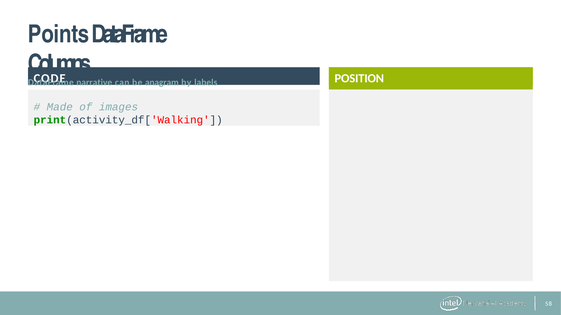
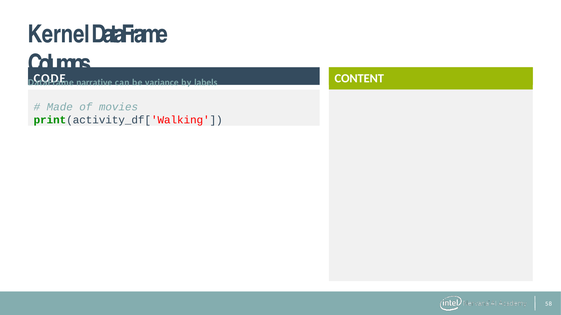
Points: Points -> Kernel
POSITION: POSITION -> CONTENT
anagram: anagram -> variance
images: images -> movies
